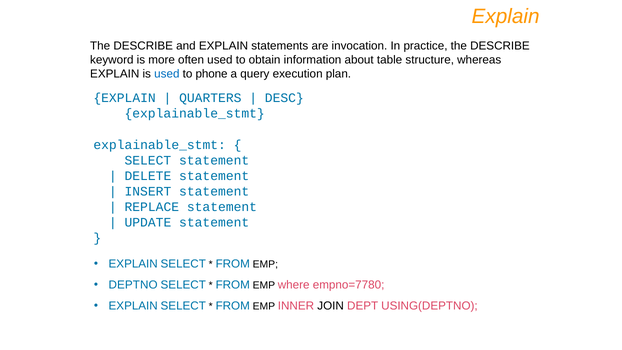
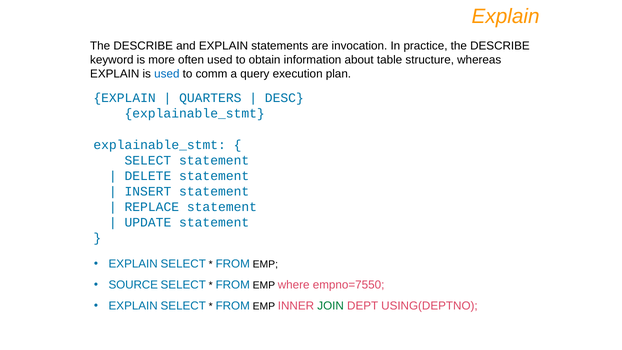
phone: phone -> comm
DEPTNO: DEPTNO -> SOURCE
empno=7780: empno=7780 -> empno=7550
JOIN colour: black -> green
